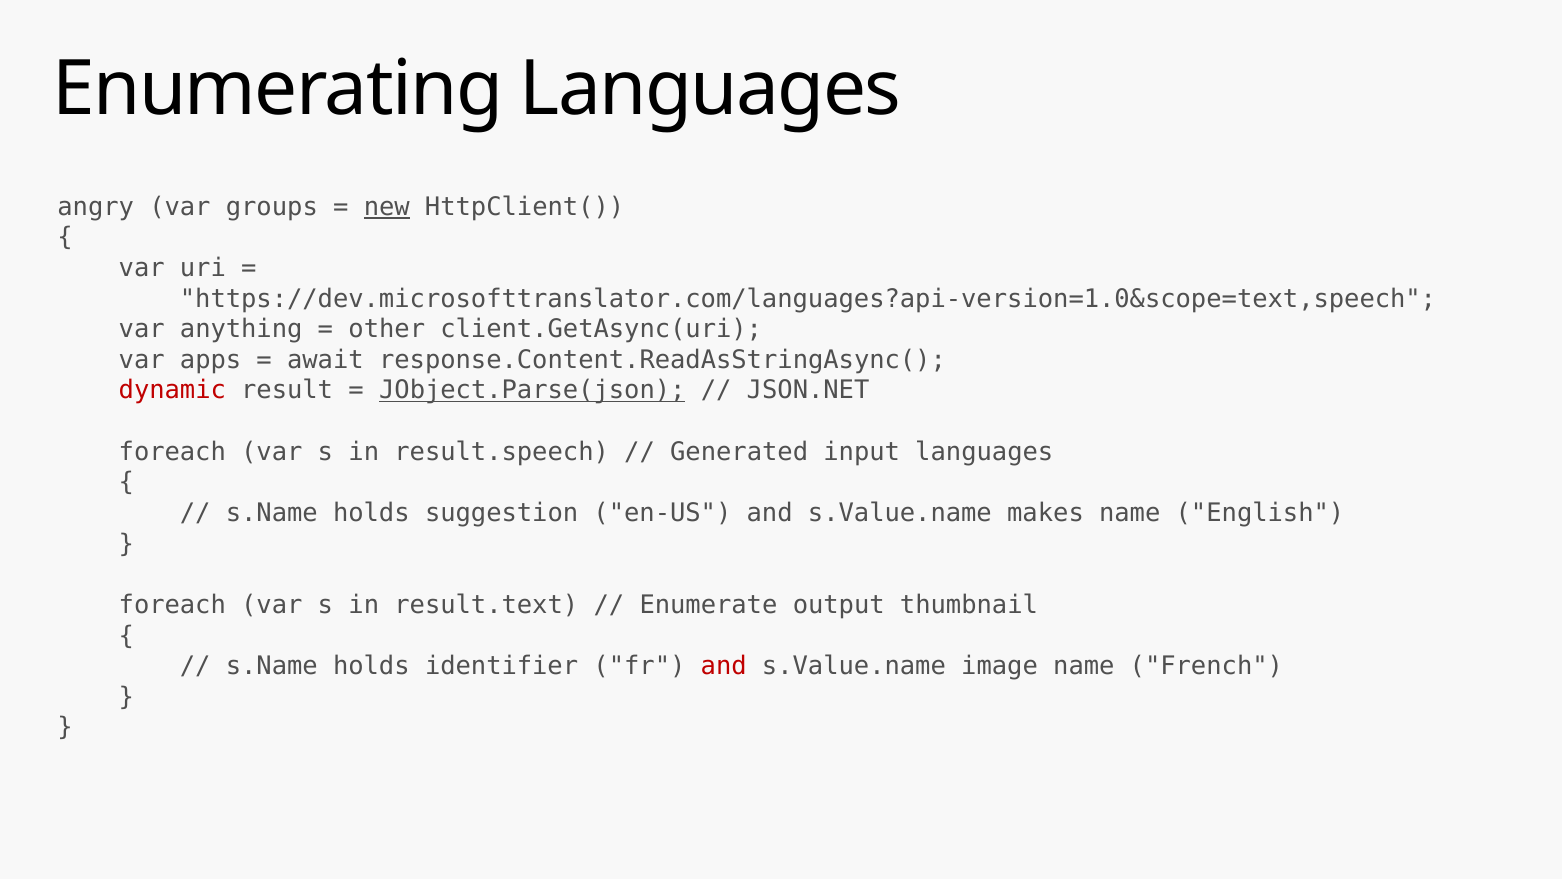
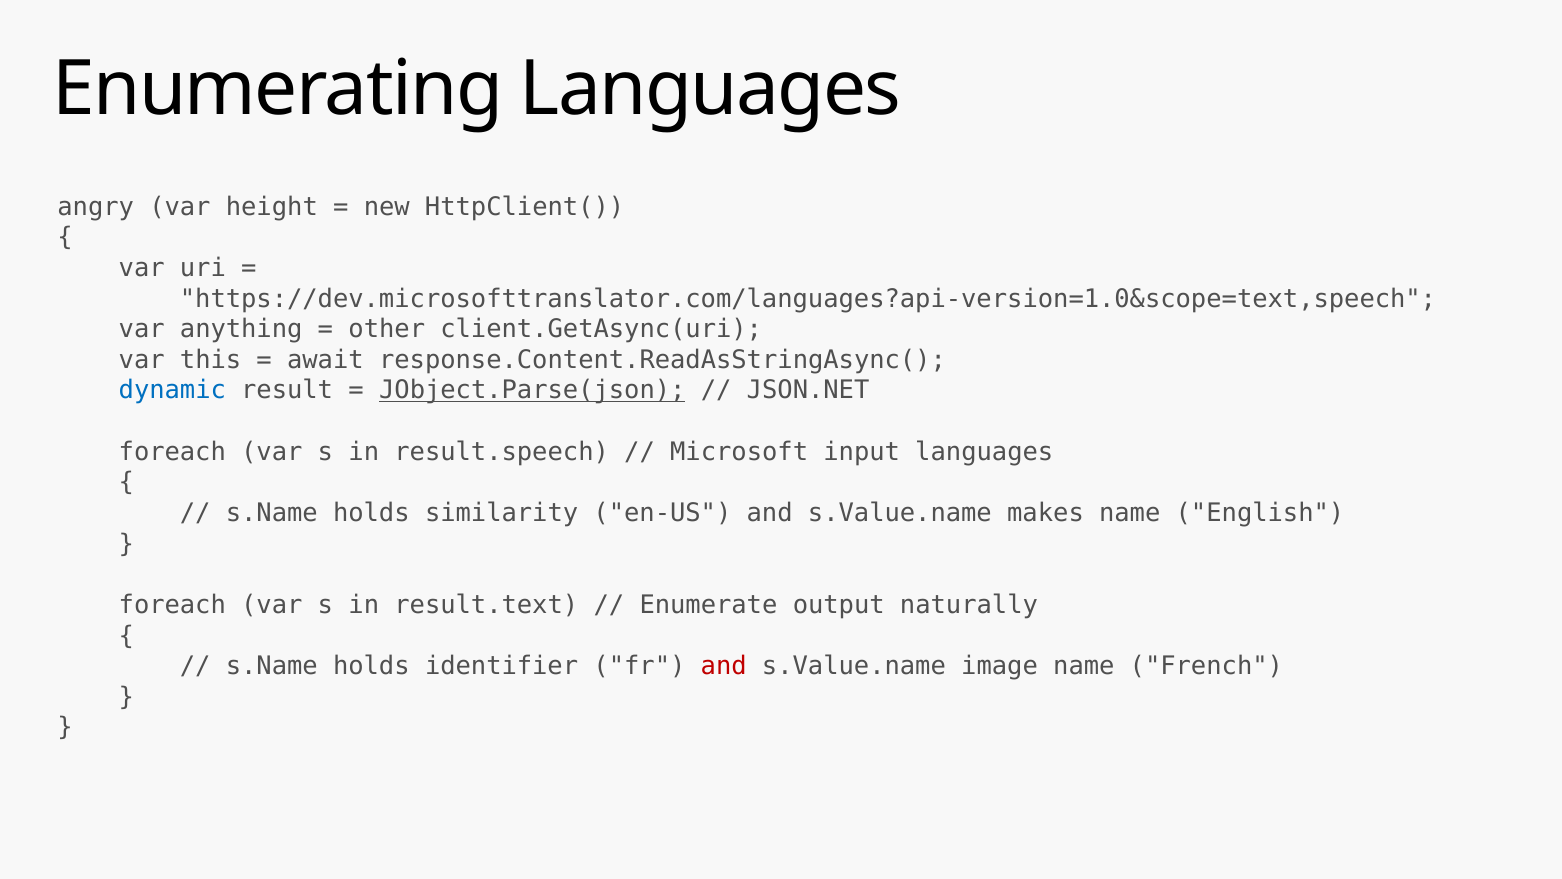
groups: groups -> height
new underline: present -> none
apps: apps -> this
dynamic colour: red -> blue
Generated: Generated -> Microsoft
suggestion: suggestion -> similarity
thumbnail: thumbnail -> naturally
